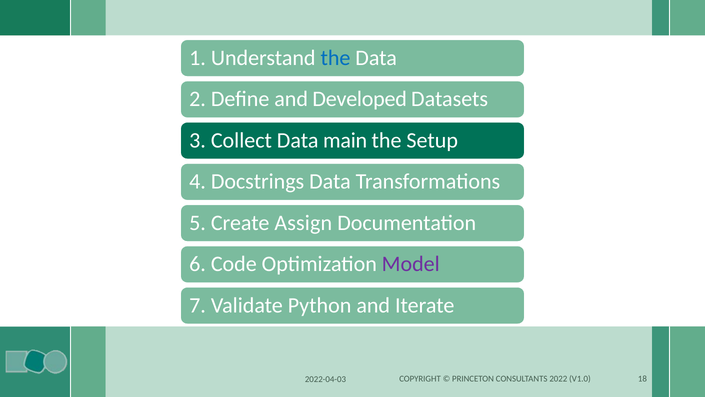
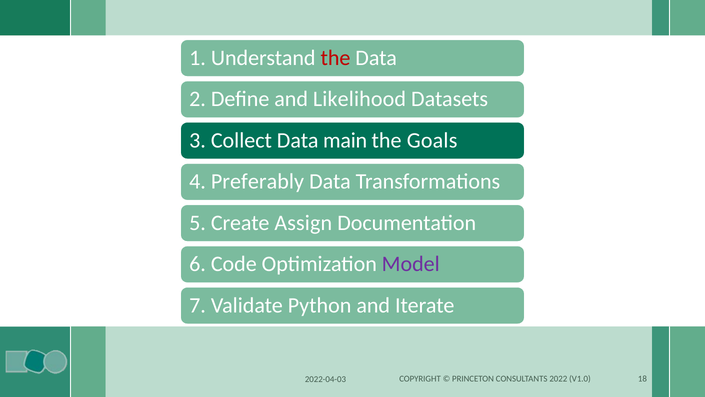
the at (335, 58) colour: blue -> red
Developed: Developed -> Likelihood
Setup: Setup -> Goals
Docstrings: Docstrings -> Preferably
